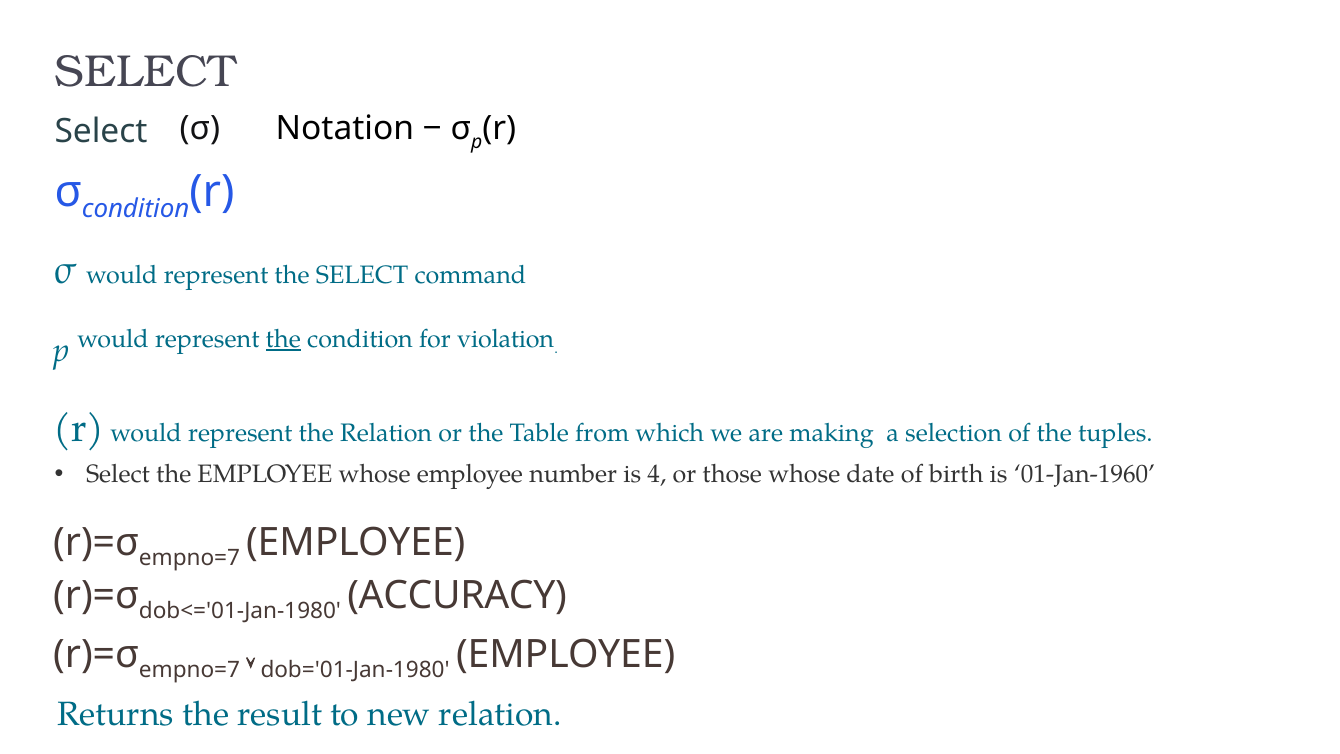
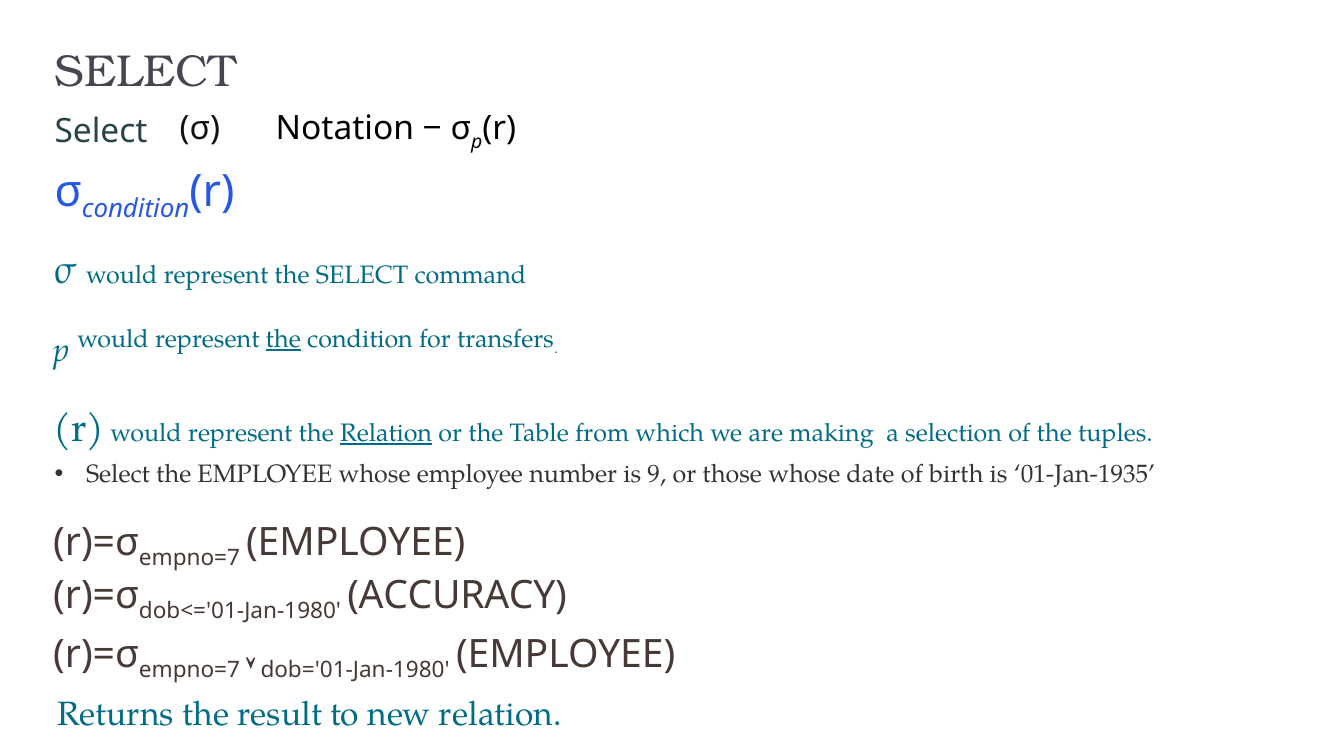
violation: violation -> transfers
Relation at (386, 433) underline: none -> present
4: 4 -> 9
01-Jan-1960: 01-Jan-1960 -> 01-Jan-1935
